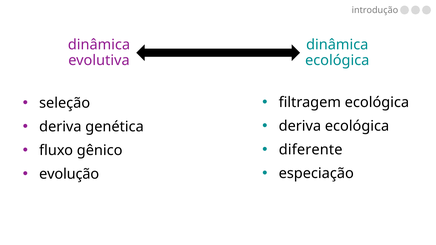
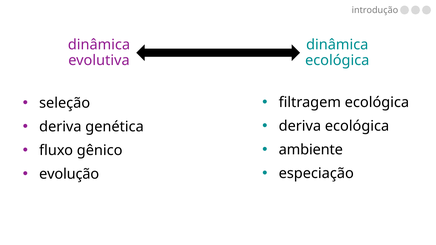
diferente: diferente -> ambiente
